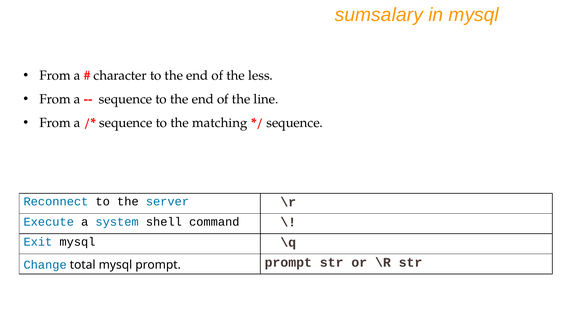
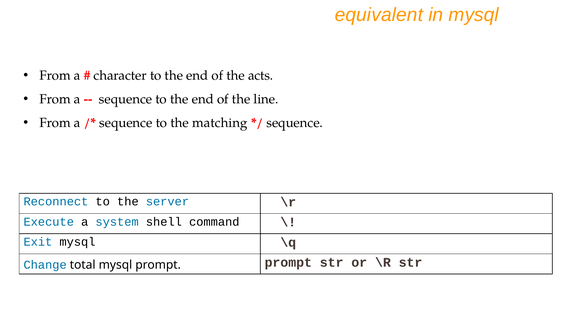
sumsalary: sumsalary -> equivalent
less: less -> acts
